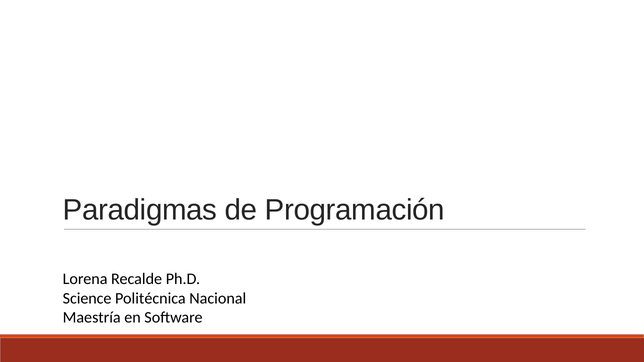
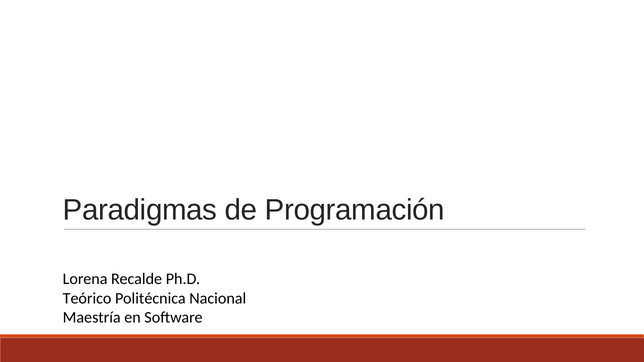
Science: Science -> Teórico
